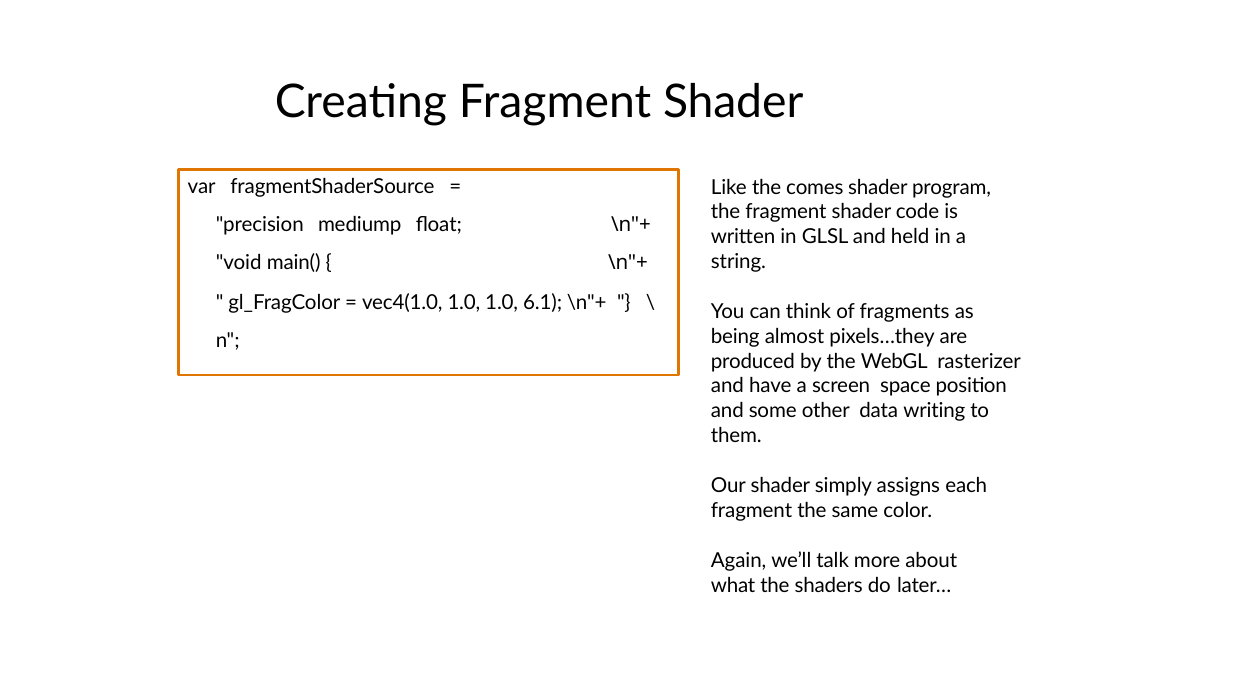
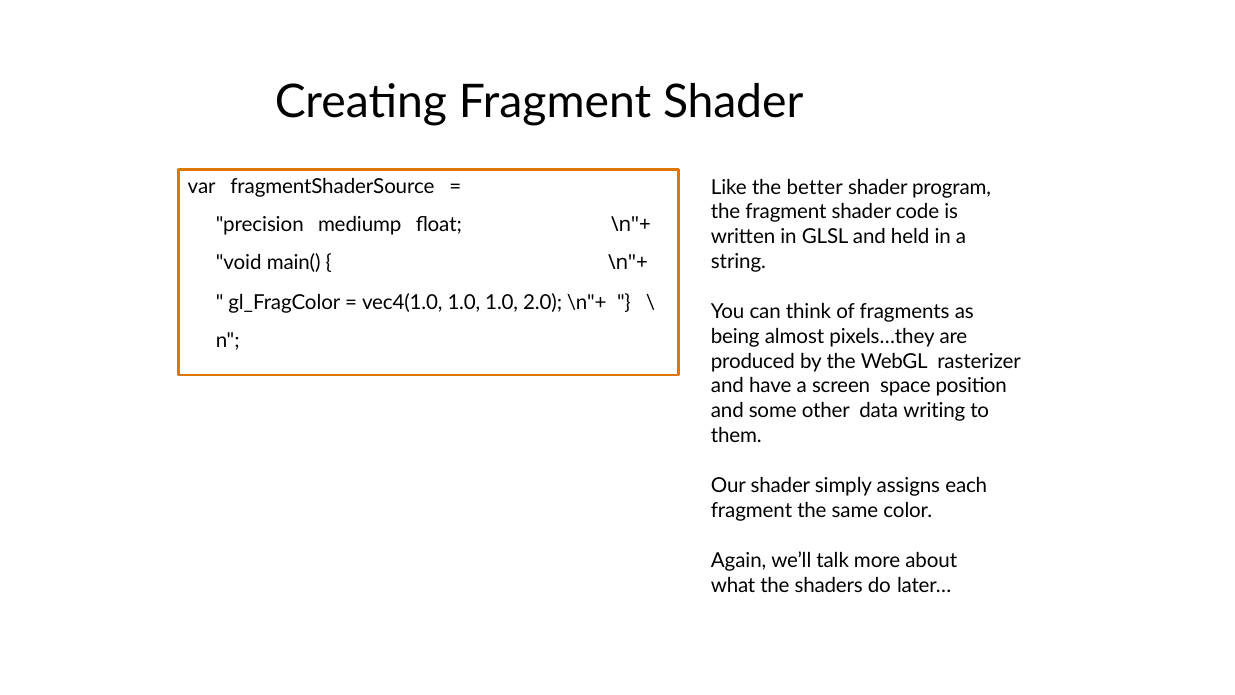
comes: comes -> better
6.1: 6.1 -> 2.0
